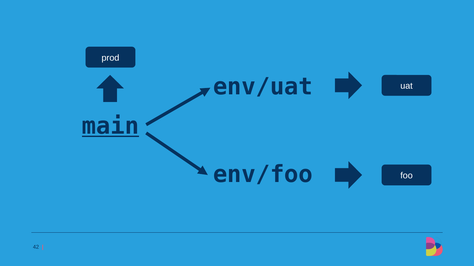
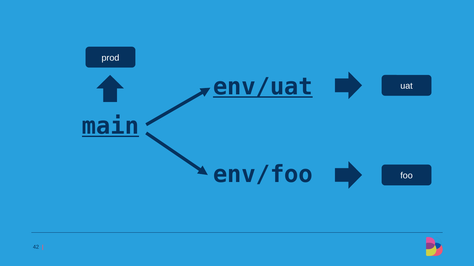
env/uat underline: none -> present
